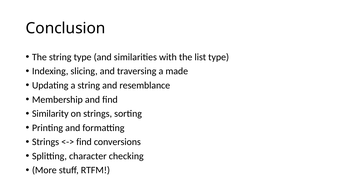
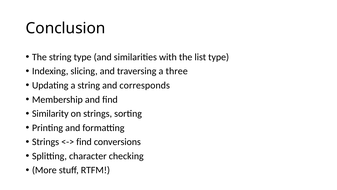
made: made -> three
resemblance: resemblance -> corresponds
